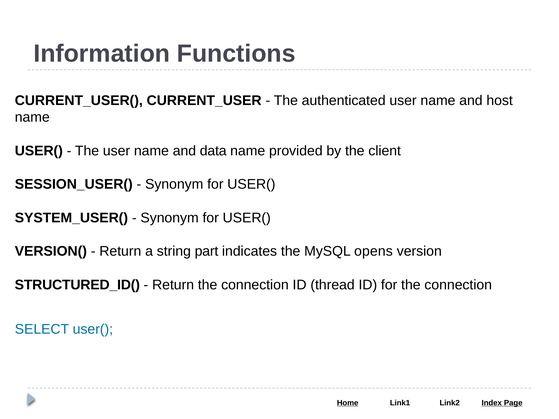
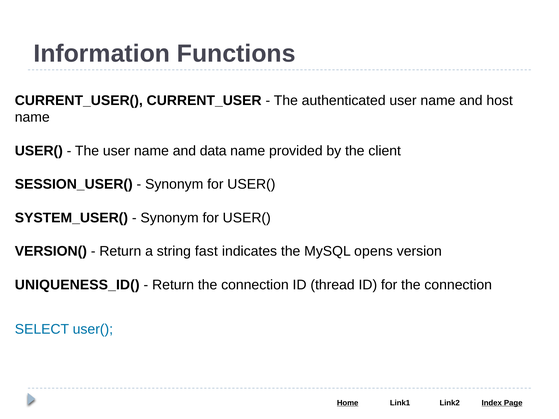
part: part -> fast
STRUCTURED_ID(: STRUCTURED_ID( -> UNIQUENESS_ID(
